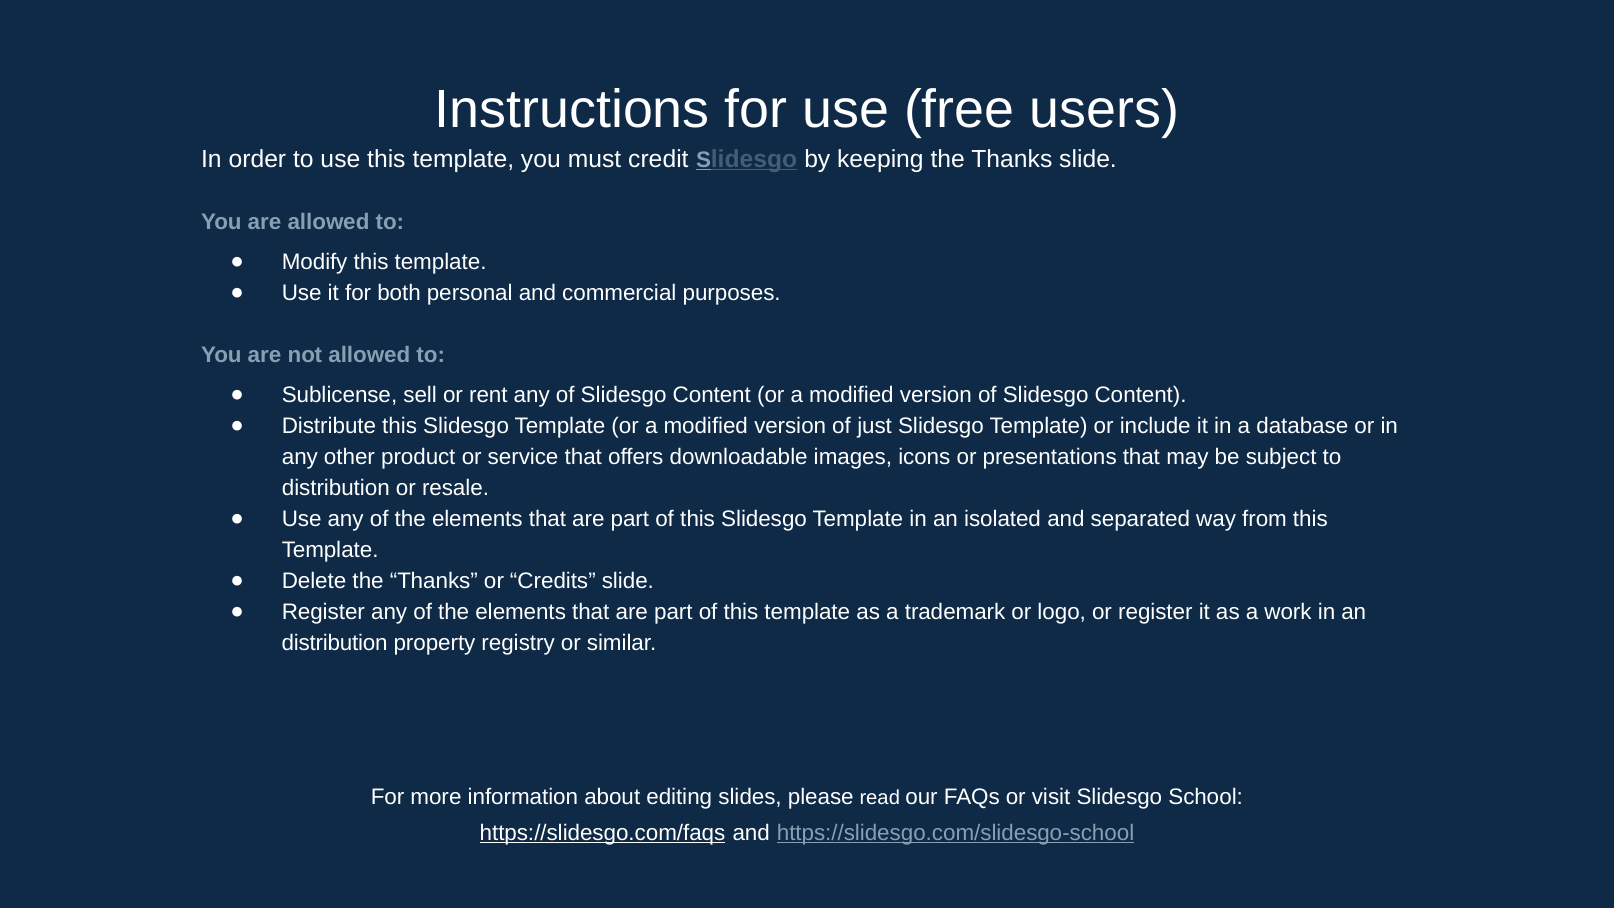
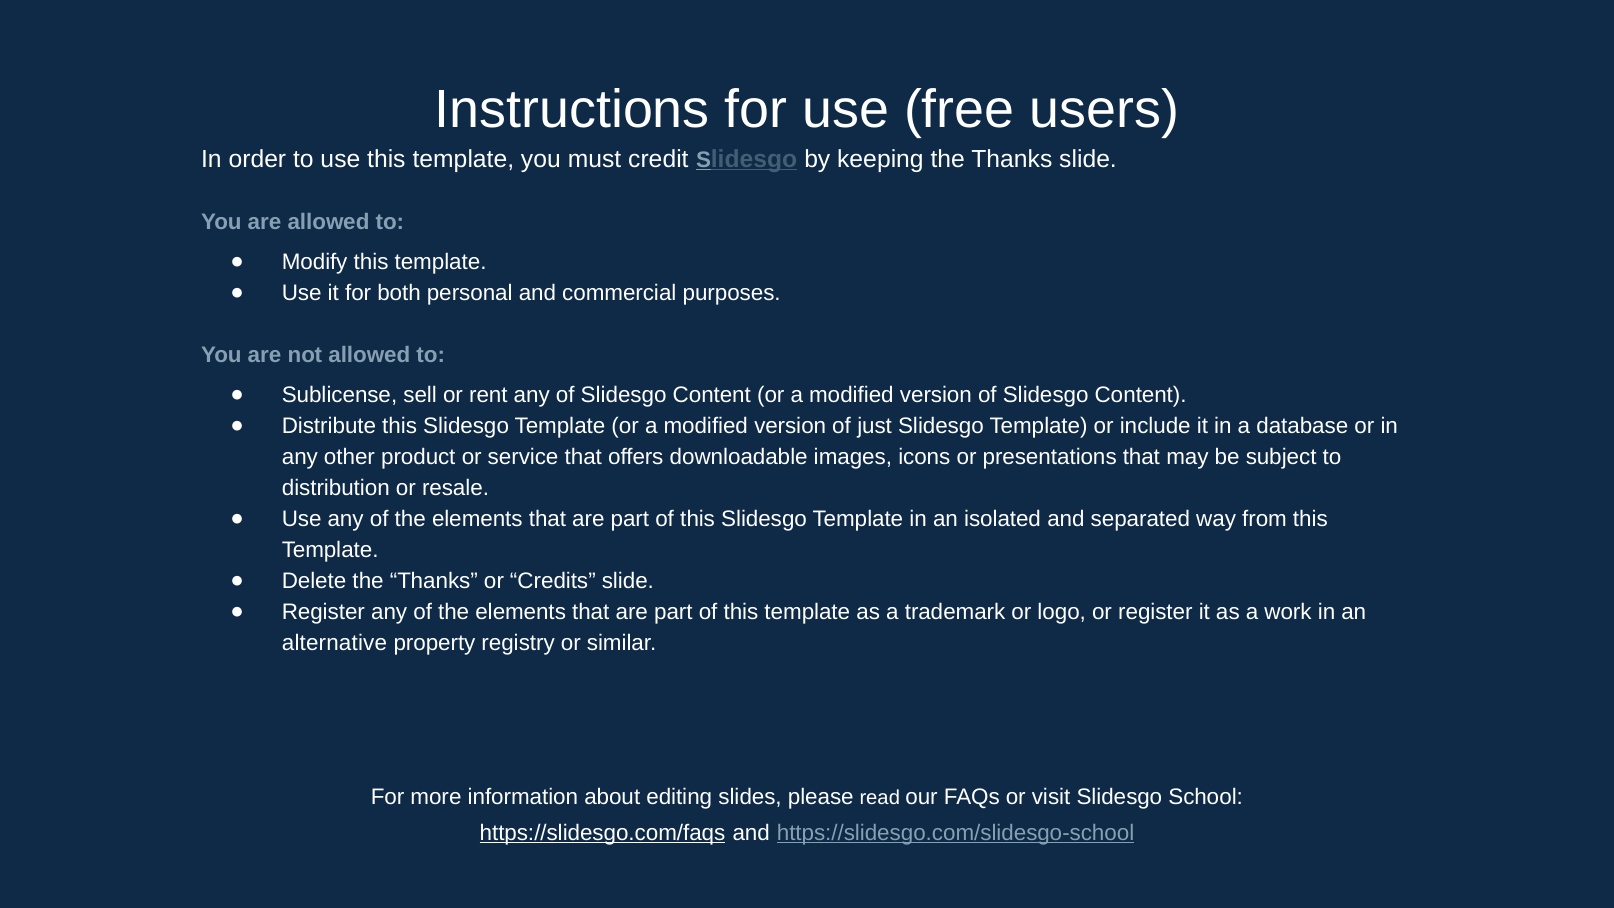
distribution at (335, 643): distribution -> alternative
